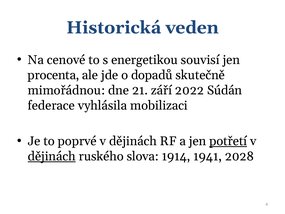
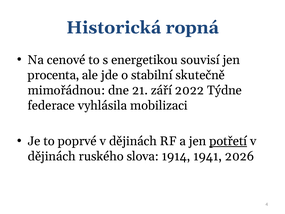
veden: veden -> ropná
dopadů: dopadů -> stabilní
Súdán: Súdán -> Týdne
dějinách at (52, 156) underline: present -> none
2028: 2028 -> 2026
